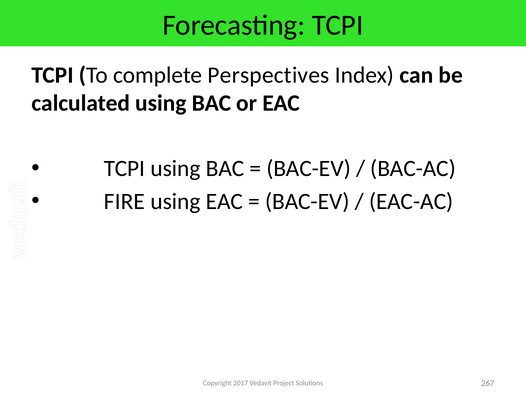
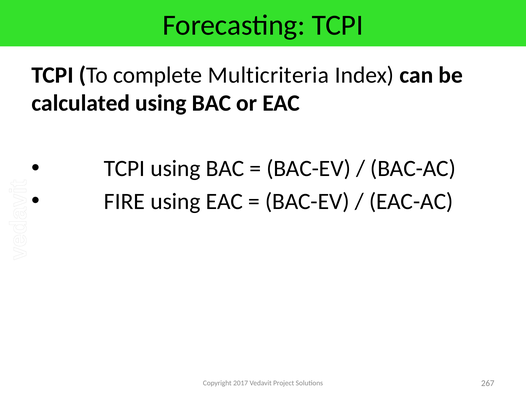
Perspectives: Perspectives -> Multicriteria
